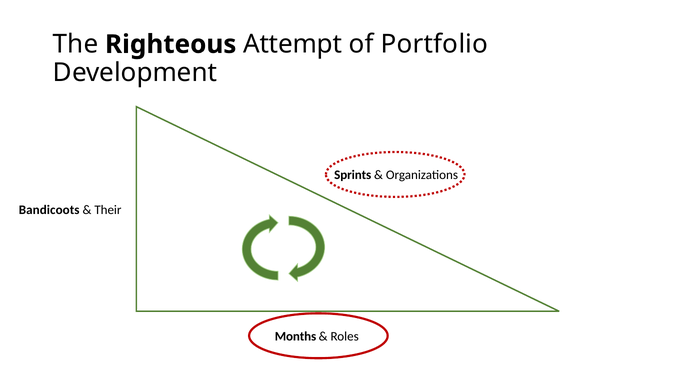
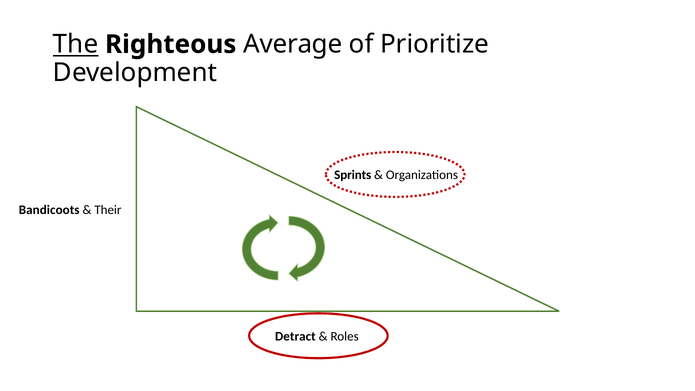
The underline: none -> present
Attempt: Attempt -> Average
Portfolio: Portfolio -> Prioritize
Months: Months -> Detract
